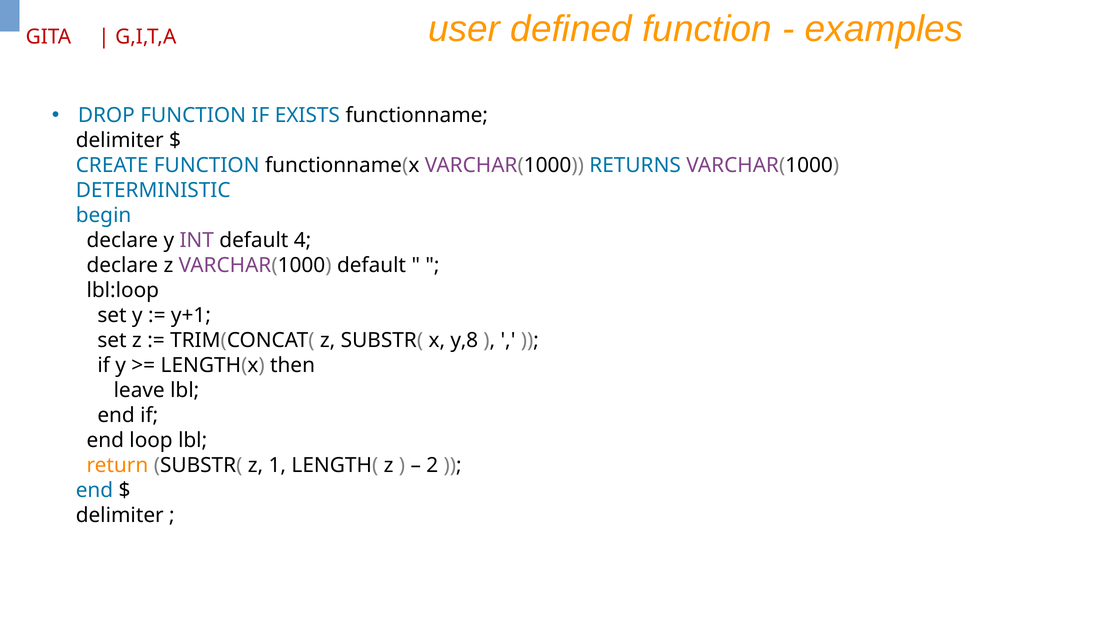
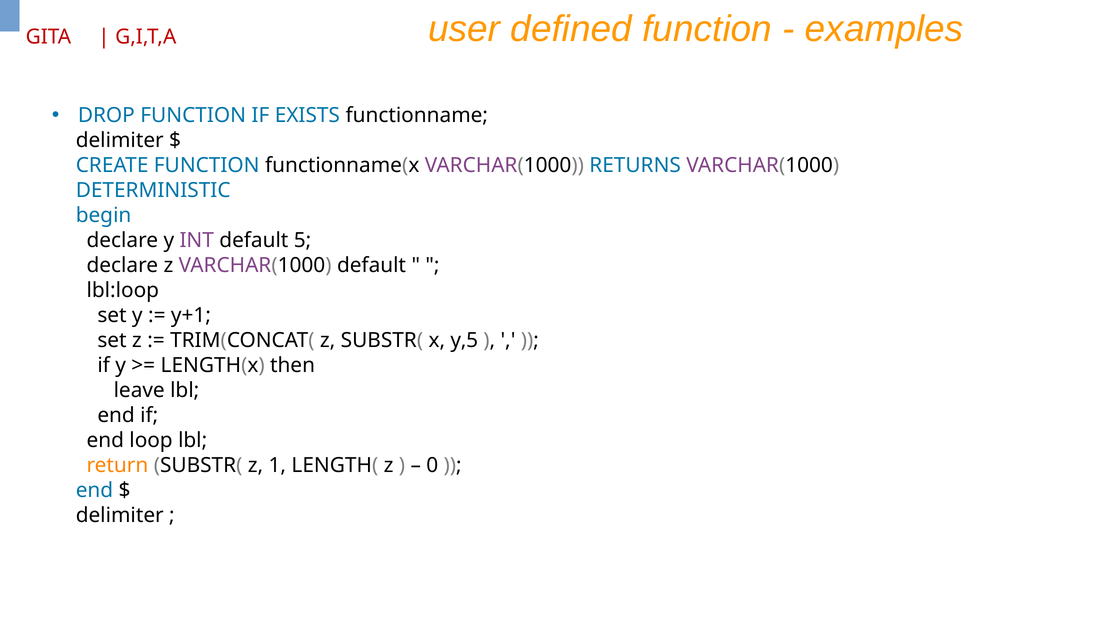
4: 4 -> 5
y,8: y,8 -> y,5
2: 2 -> 0
